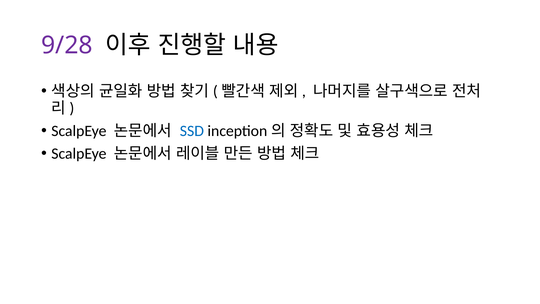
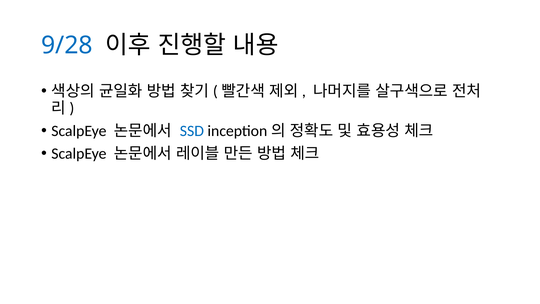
9/28 colour: purple -> blue
